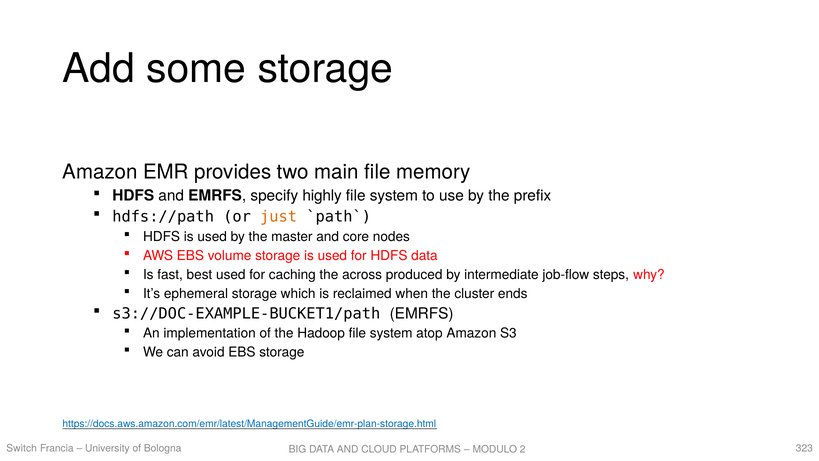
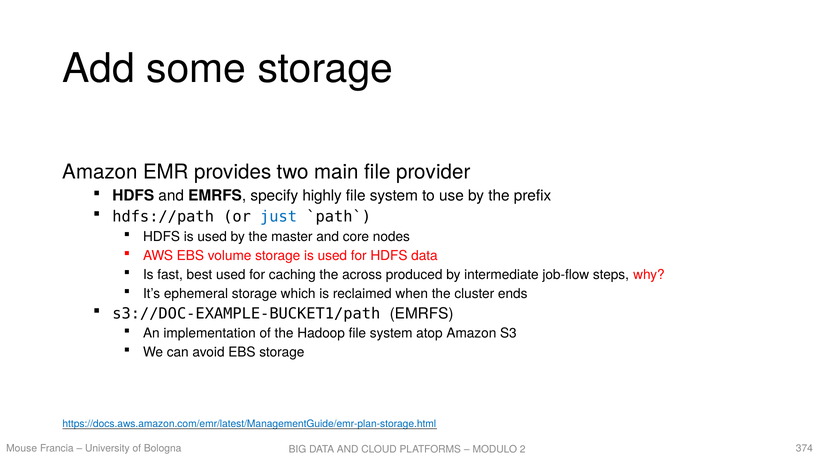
memory: memory -> provider
just colour: orange -> blue
Switch: Switch -> Mouse
323: 323 -> 374
